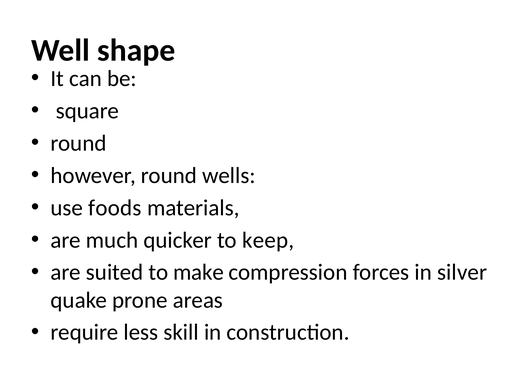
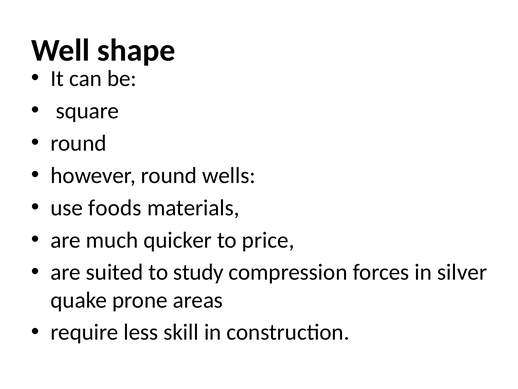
keep: keep -> price
make: make -> study
